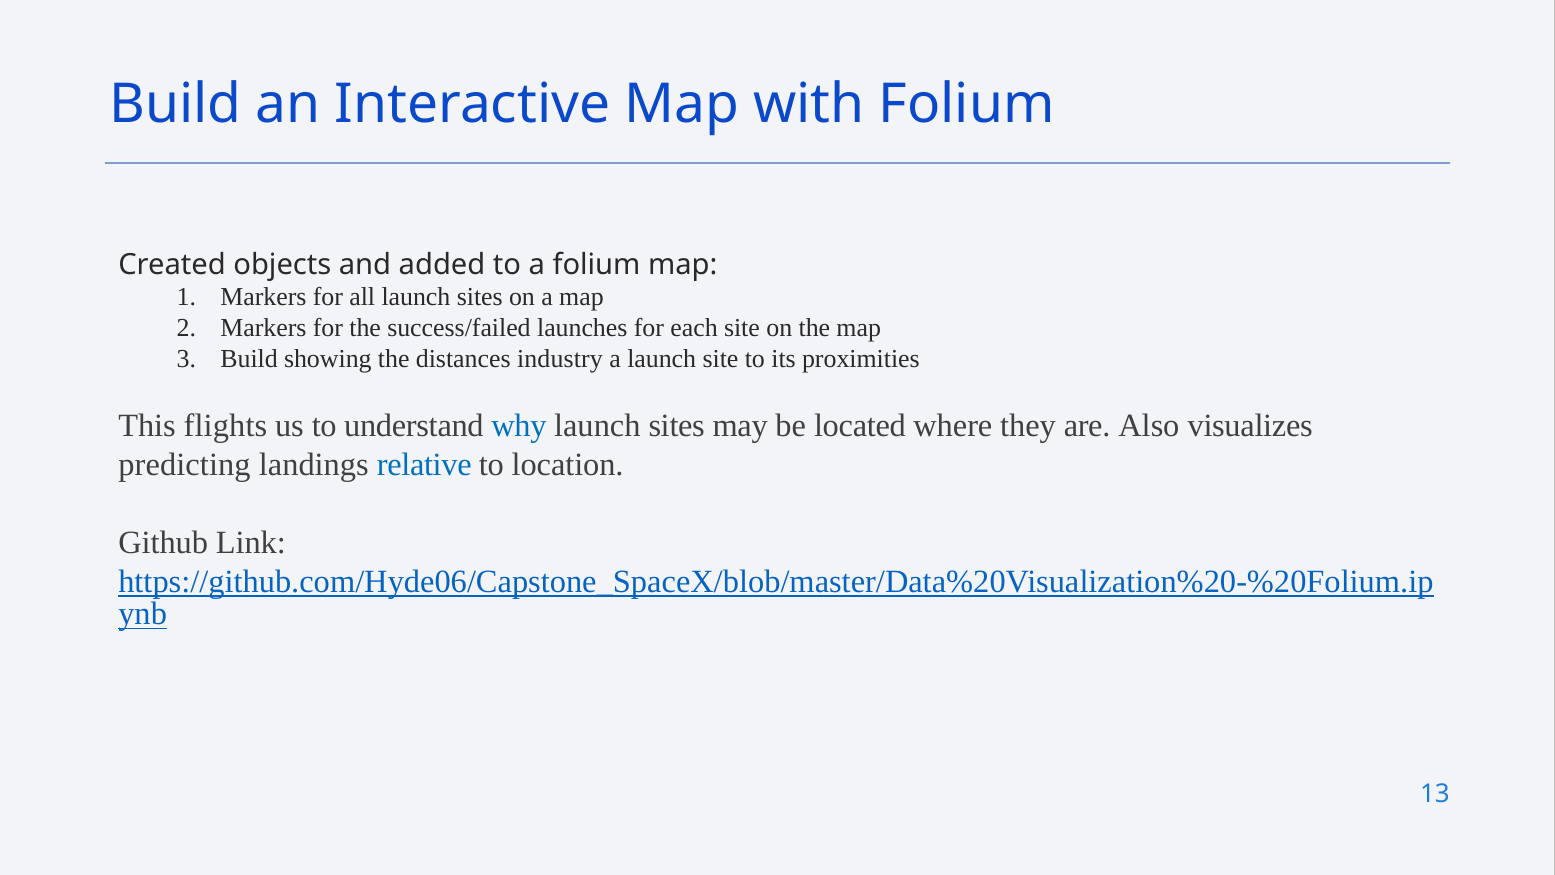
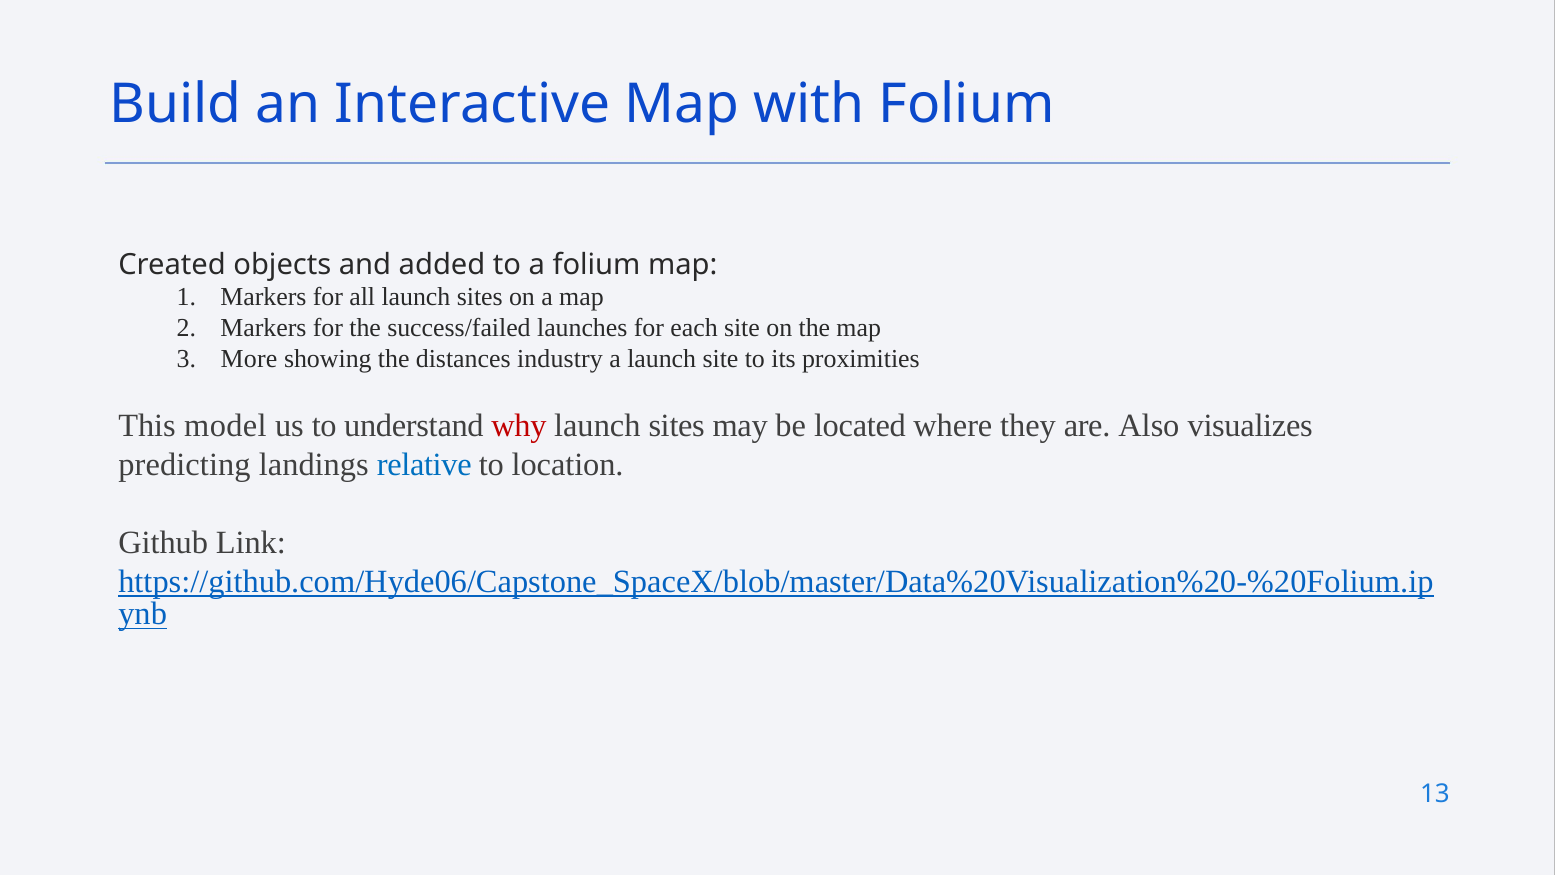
Build at (249, 359): Build -> More
flights: flights -> model
why colour: blue -> red
